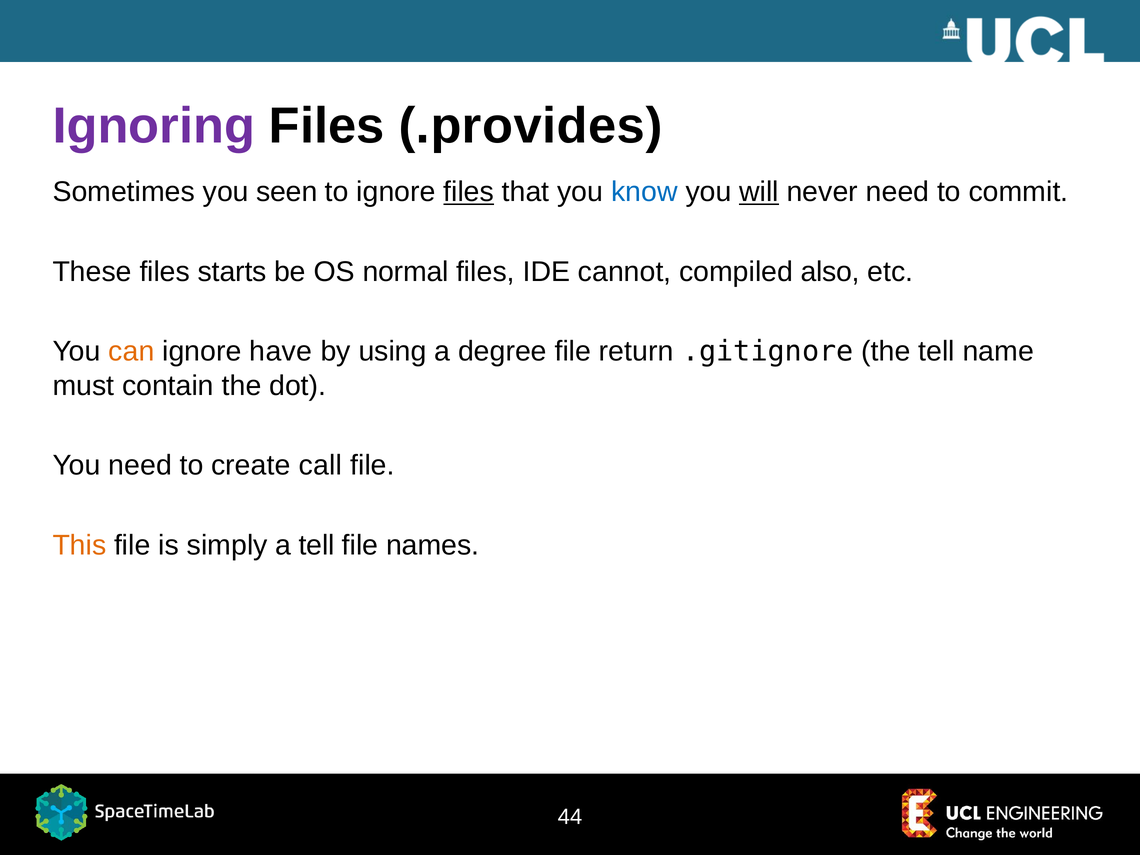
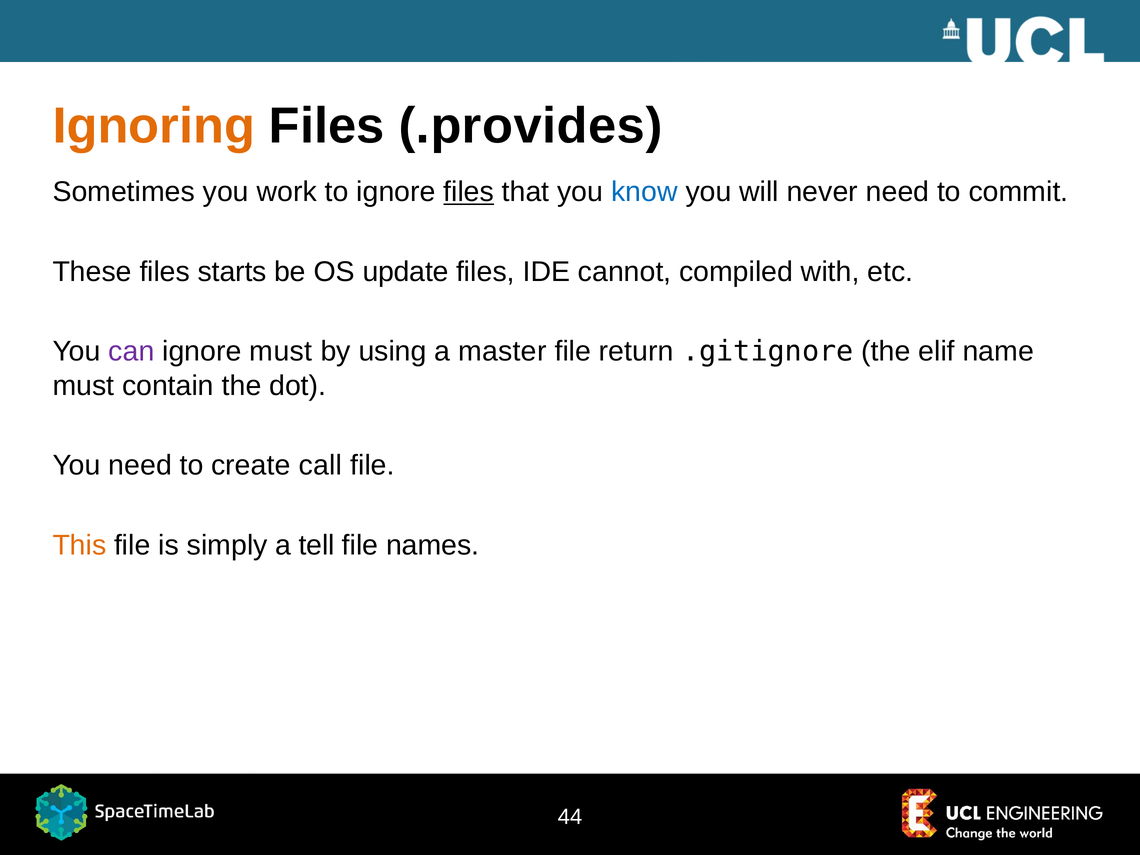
Ignoring colour: purple -> orange
seen: seen -> work
will underline: present -> none
normal: normal -> update
also: also -> with
can colour: orange -> purple
ignore have: have -> must
degree: degree -> master
the tell: tell -> elif
